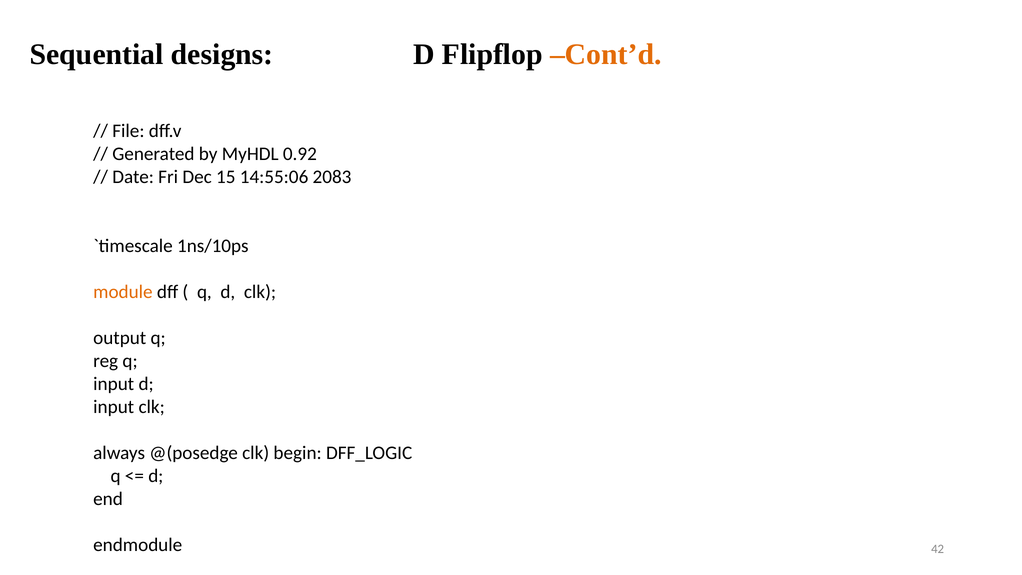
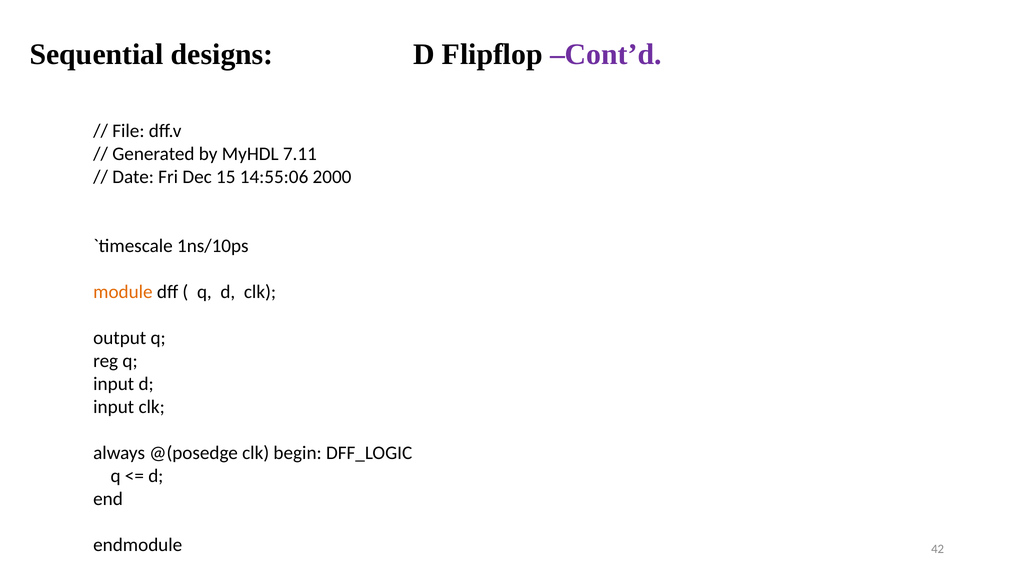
Cont’d colour: orange -> purple
0.92: 0.92 -> 7.11
2083: 2083 -> 2000
